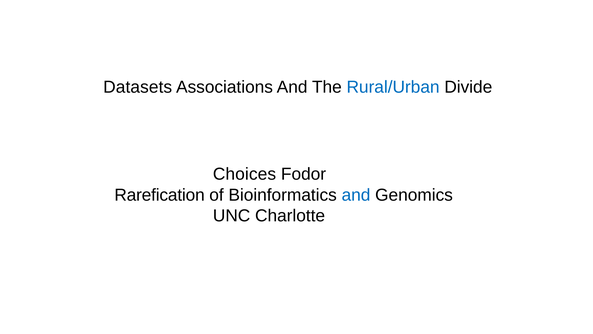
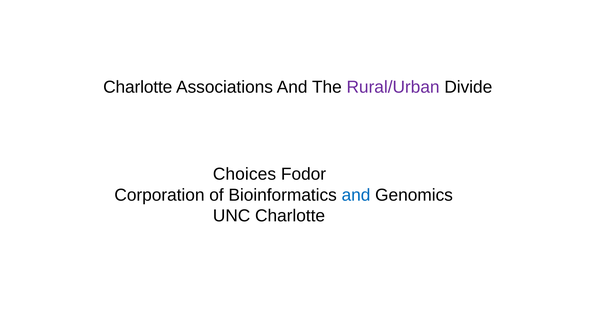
Datasets at (138, 87): Datasets -> Charlotte
Rural/Urban colour: blue -> purple
Rarefication: Rarefication -> Corporation
